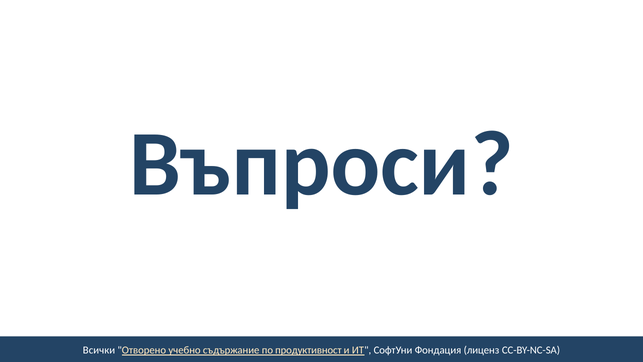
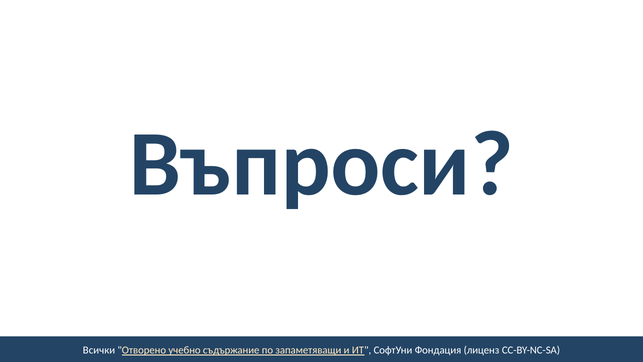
продуктивност: продуктивност -> запаметяващи
